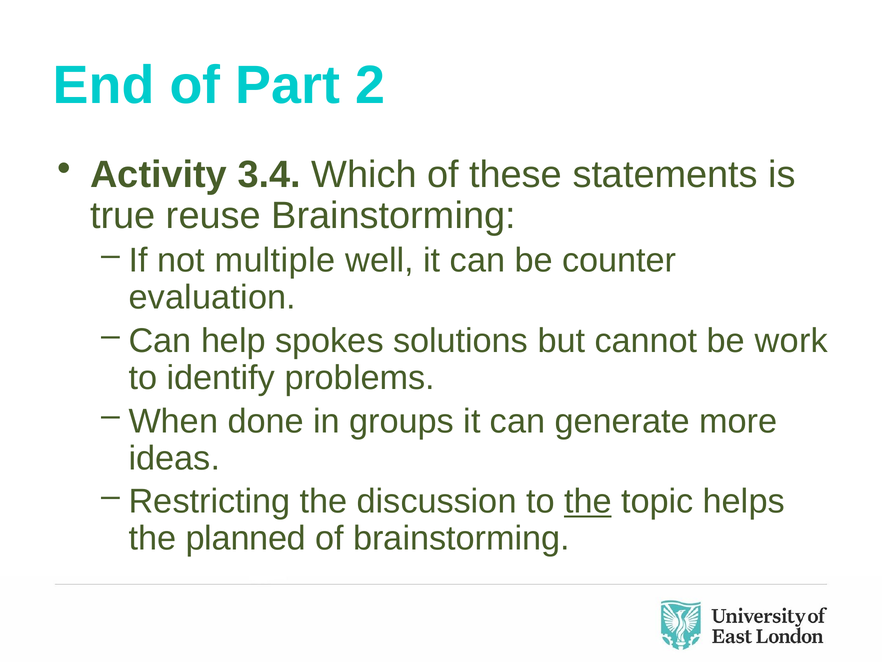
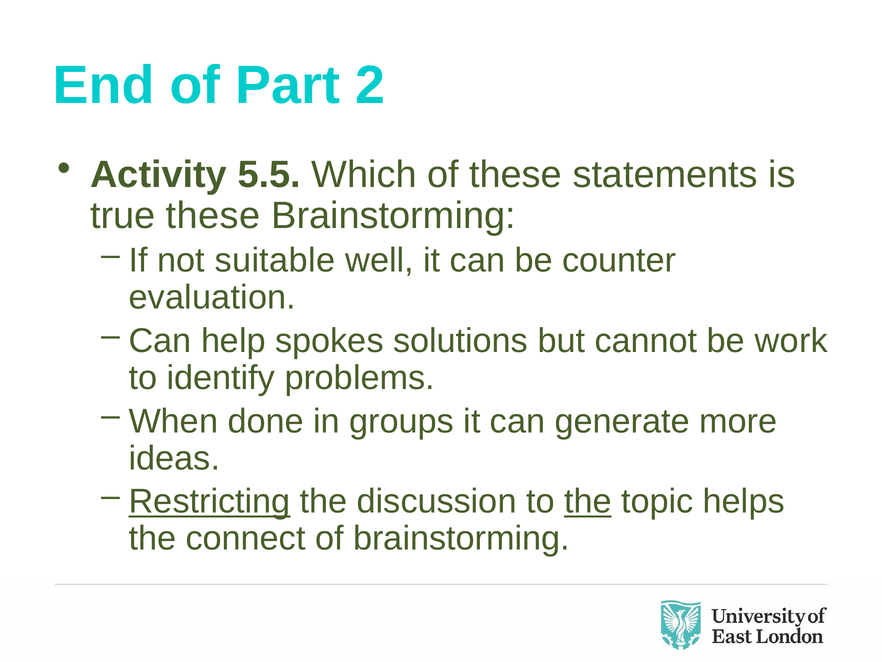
3.4: 3.4 -> 5.5
true reuse: reuse -> these
multiple: multiple -> suitable
Restricting underline: none -> present
planned: planned -> connect
